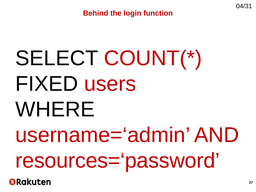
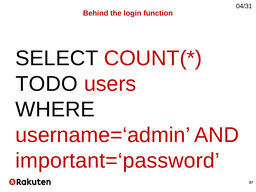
FIXED: FIXED -> TODO
resources=‘password: resources=‘password -> important=‘password
